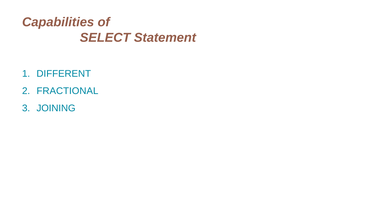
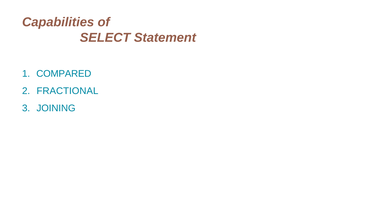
DIFFERENT: DIFFERENT -> COMPARED
